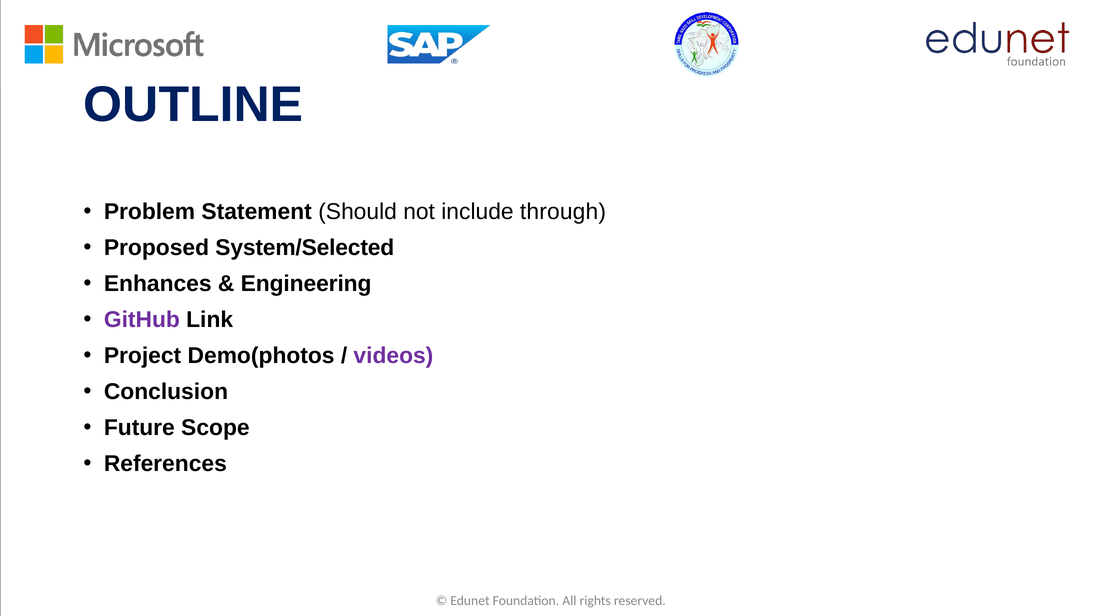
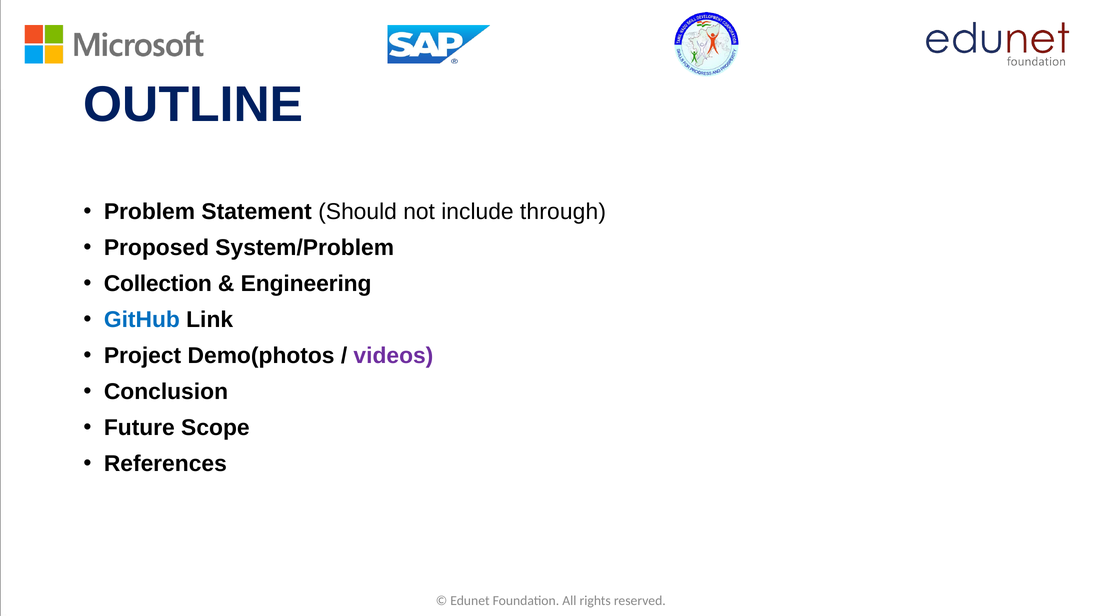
System/Selected: System/Selected -> System/Problem
Enhances: Enhances -> Collection
GitHub colour: purple -> blue
